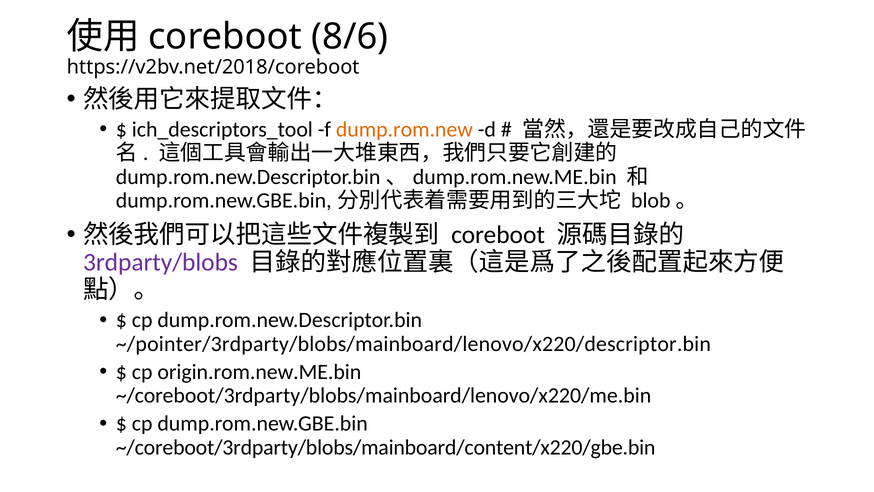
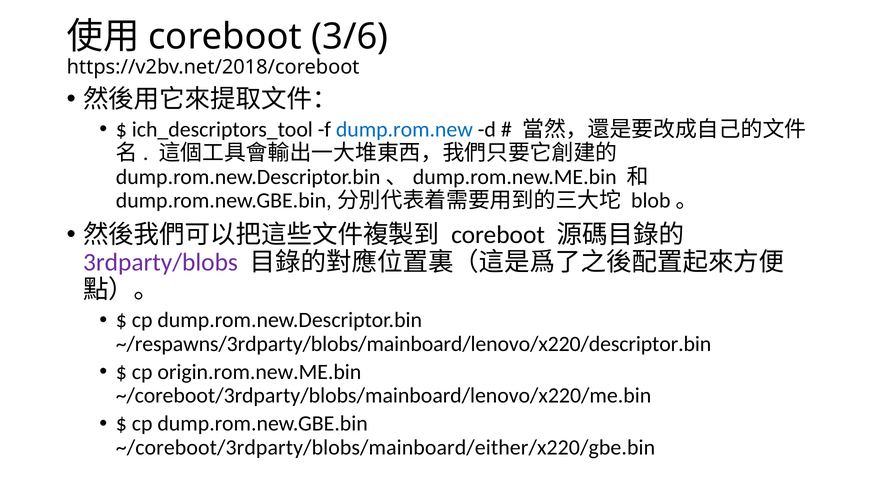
8/6: 8/6 -> 3/6
dump.rom.new colour: orange -> blue
~/pointer/3rdparty/blobs/mainboard/lenovo/x220/descriptor.bin: ~/pointer/3rdparty/blobs/mainboard/lenovo/x220/descriptor.bin -> ~/respawns/3rdparty/blobs/mainboard/lenovo/x220/descriptor.bin
~/coreboot/3rdparty/blobs/mainboard/content/x220/gbe.bin: ~/coreboot/3rdparty/blobs/mainboard/content/x220/gbe.bin -> ~/coreboot/3rdparty/blobs/mainboard/either/x220/gbe.bin
